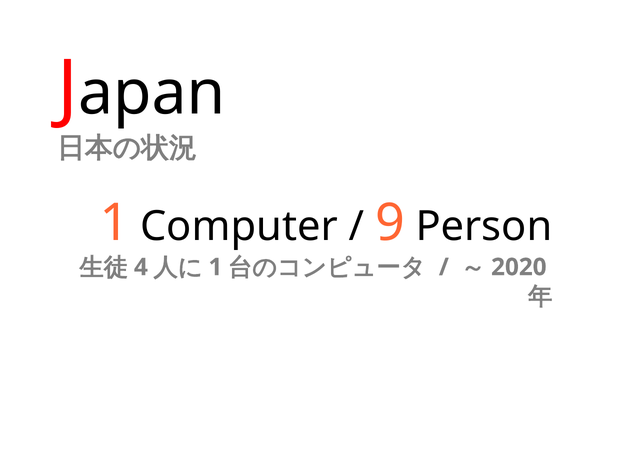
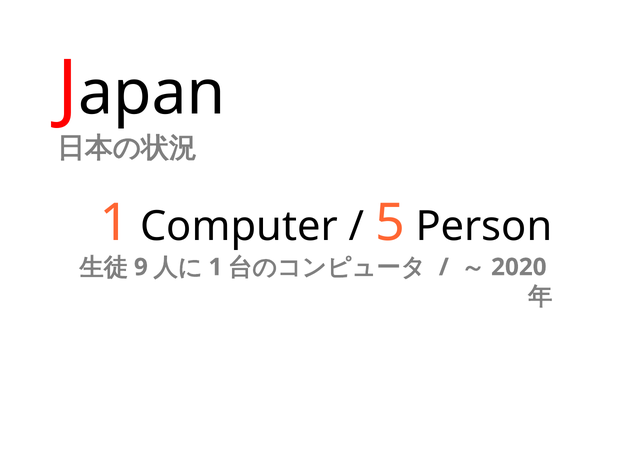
9: 9 -> 5
4: 4 -> 9
